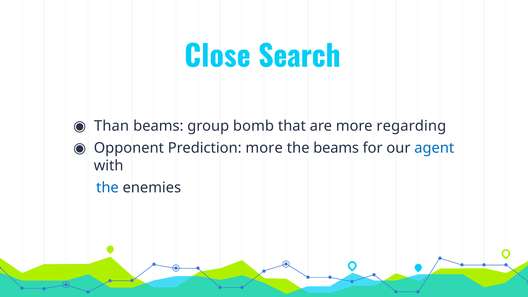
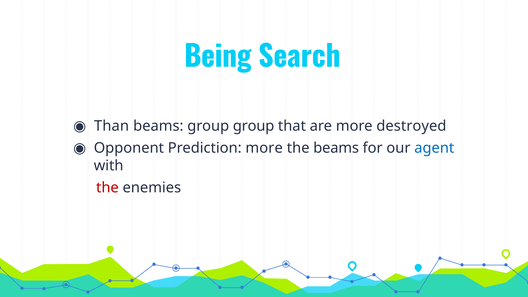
Close: Close -> Being
group bomb: bomb -> group
regarding: regarding -> destroyed
the at (107, 188) colour: blue -> red
